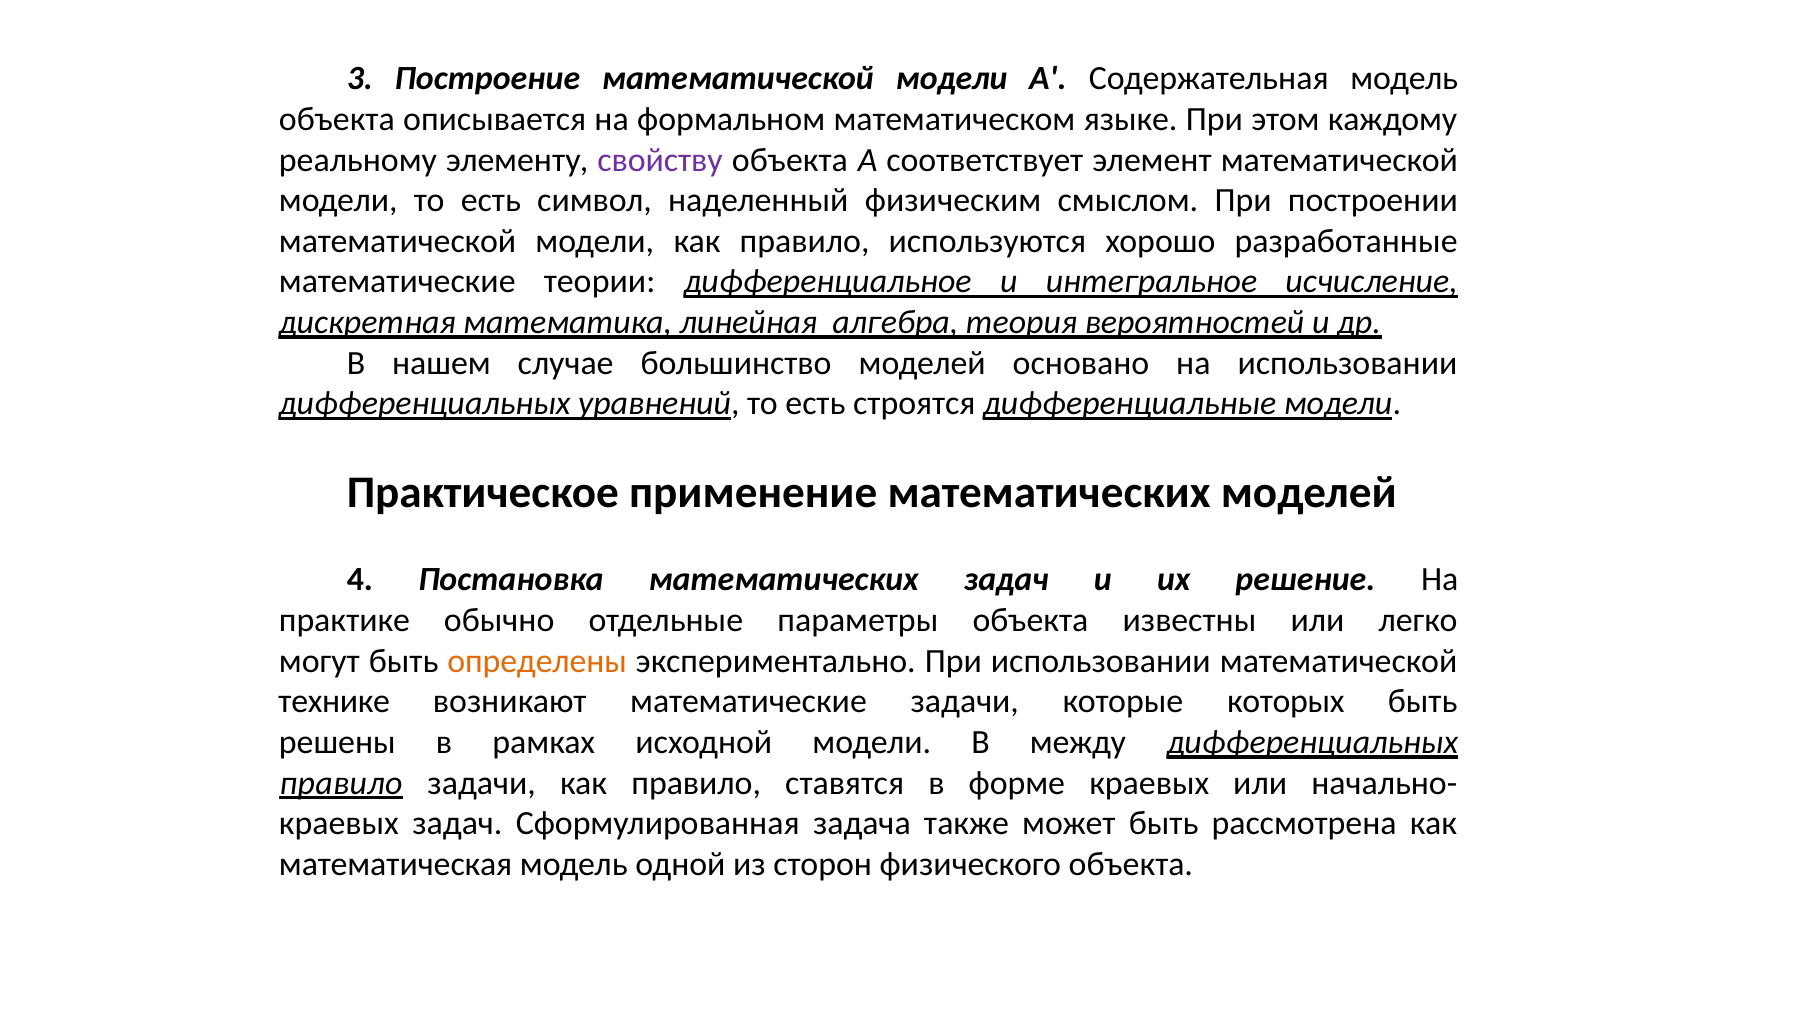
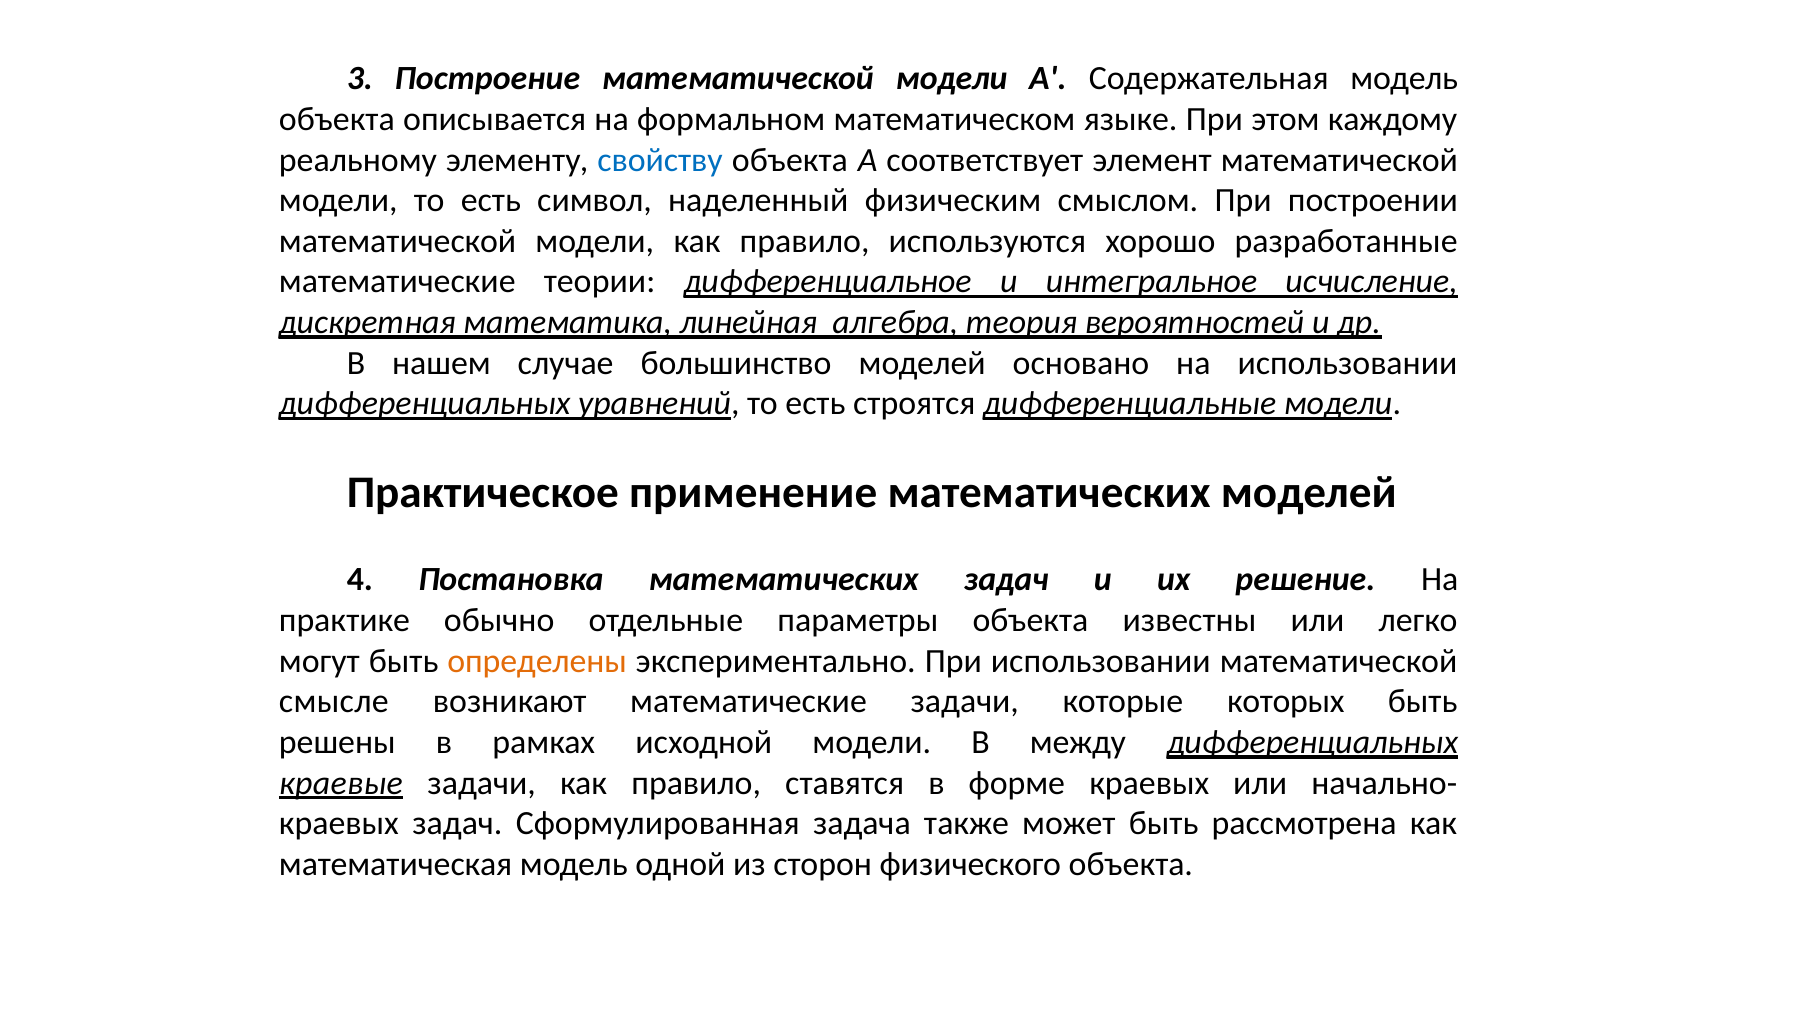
свойству colour: purple -> blue
технике: технике -> смысле
правило at (341, 783): правило -> краевые
